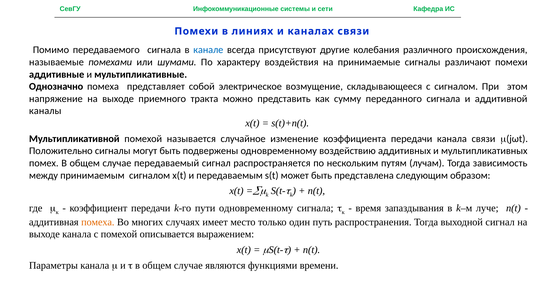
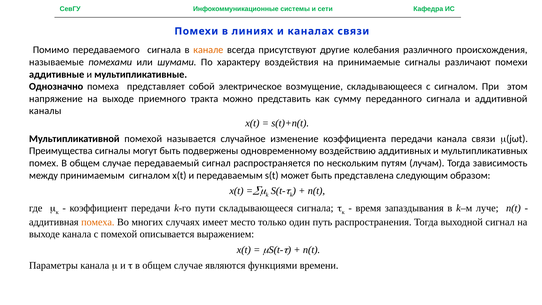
канале colour: blue -> orange
Положительно: Положительно -> Преимущества
пути одновременному: одновременному -> складывающееся
